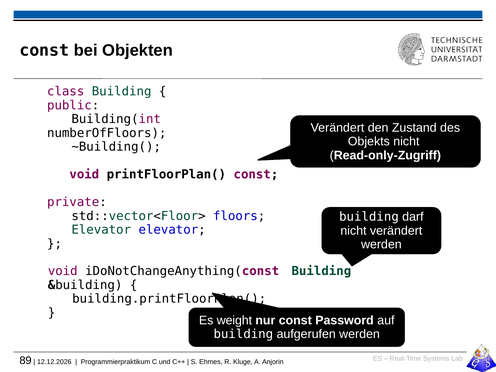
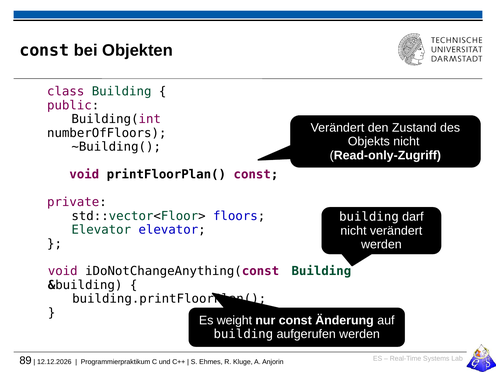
Password: Password -> Änderung
